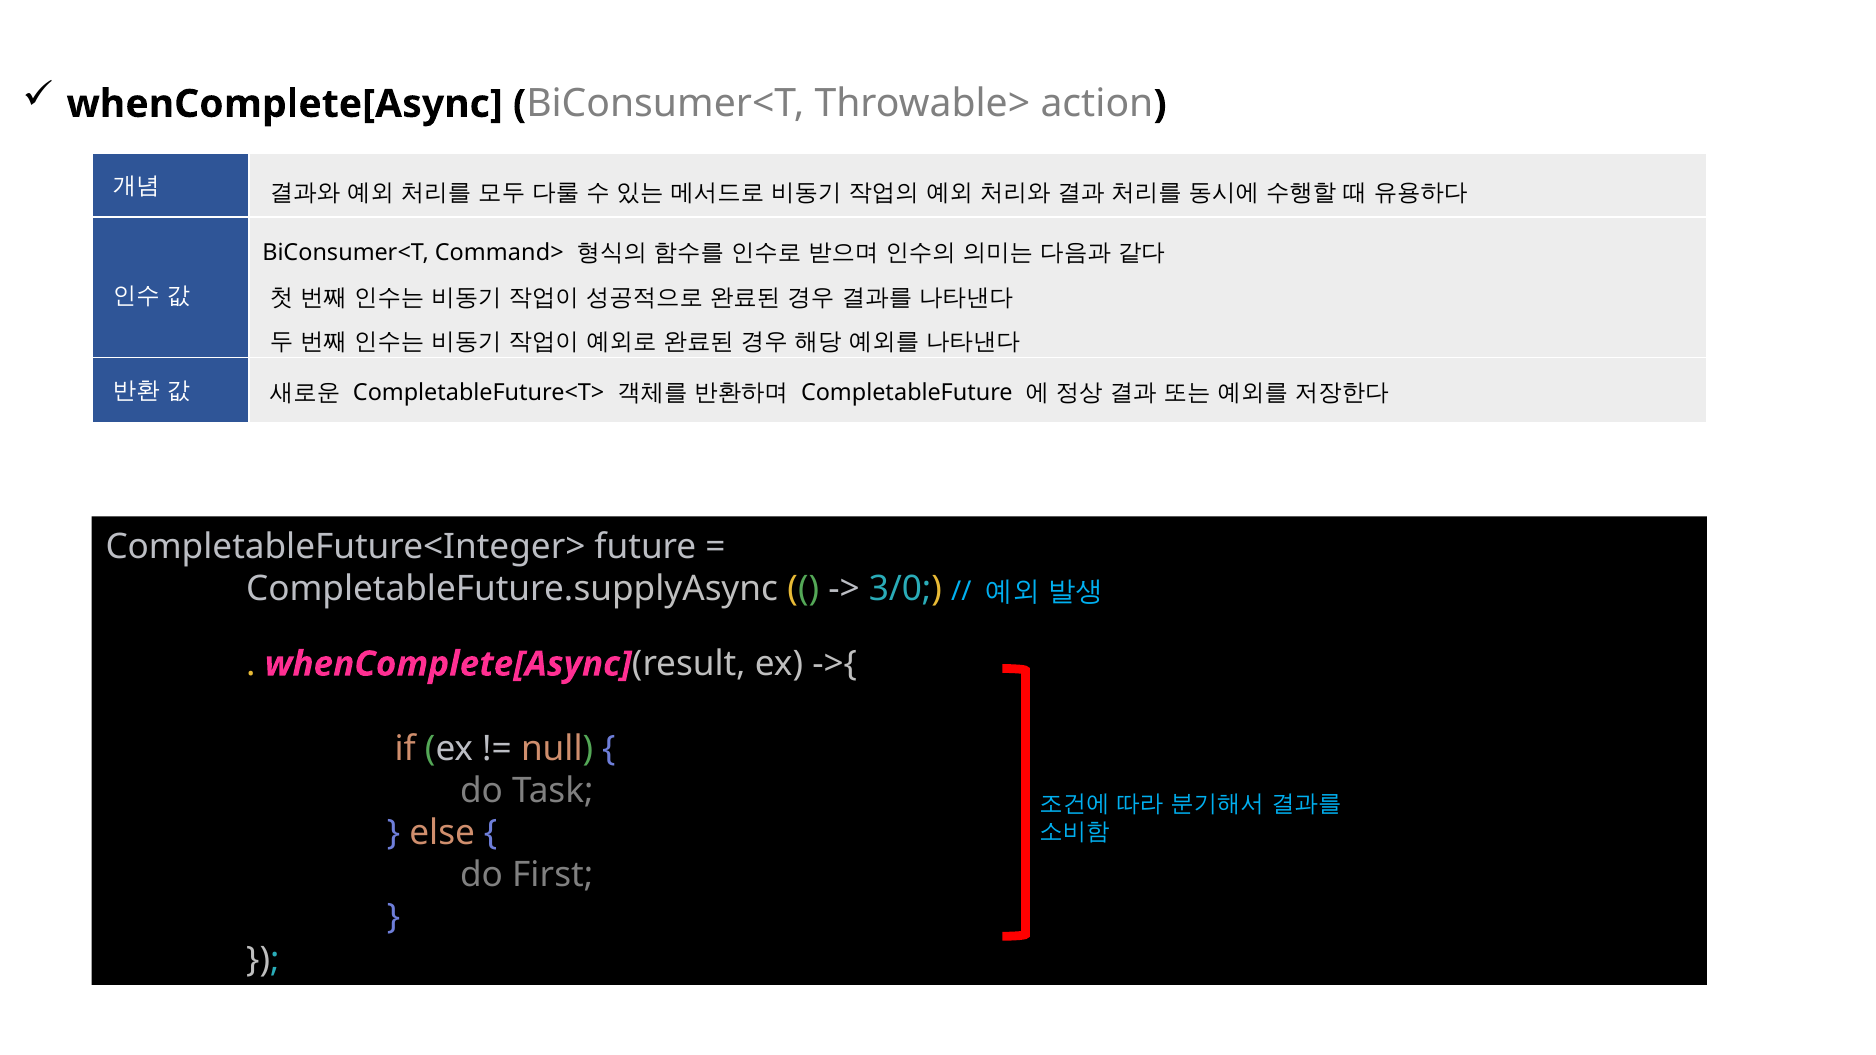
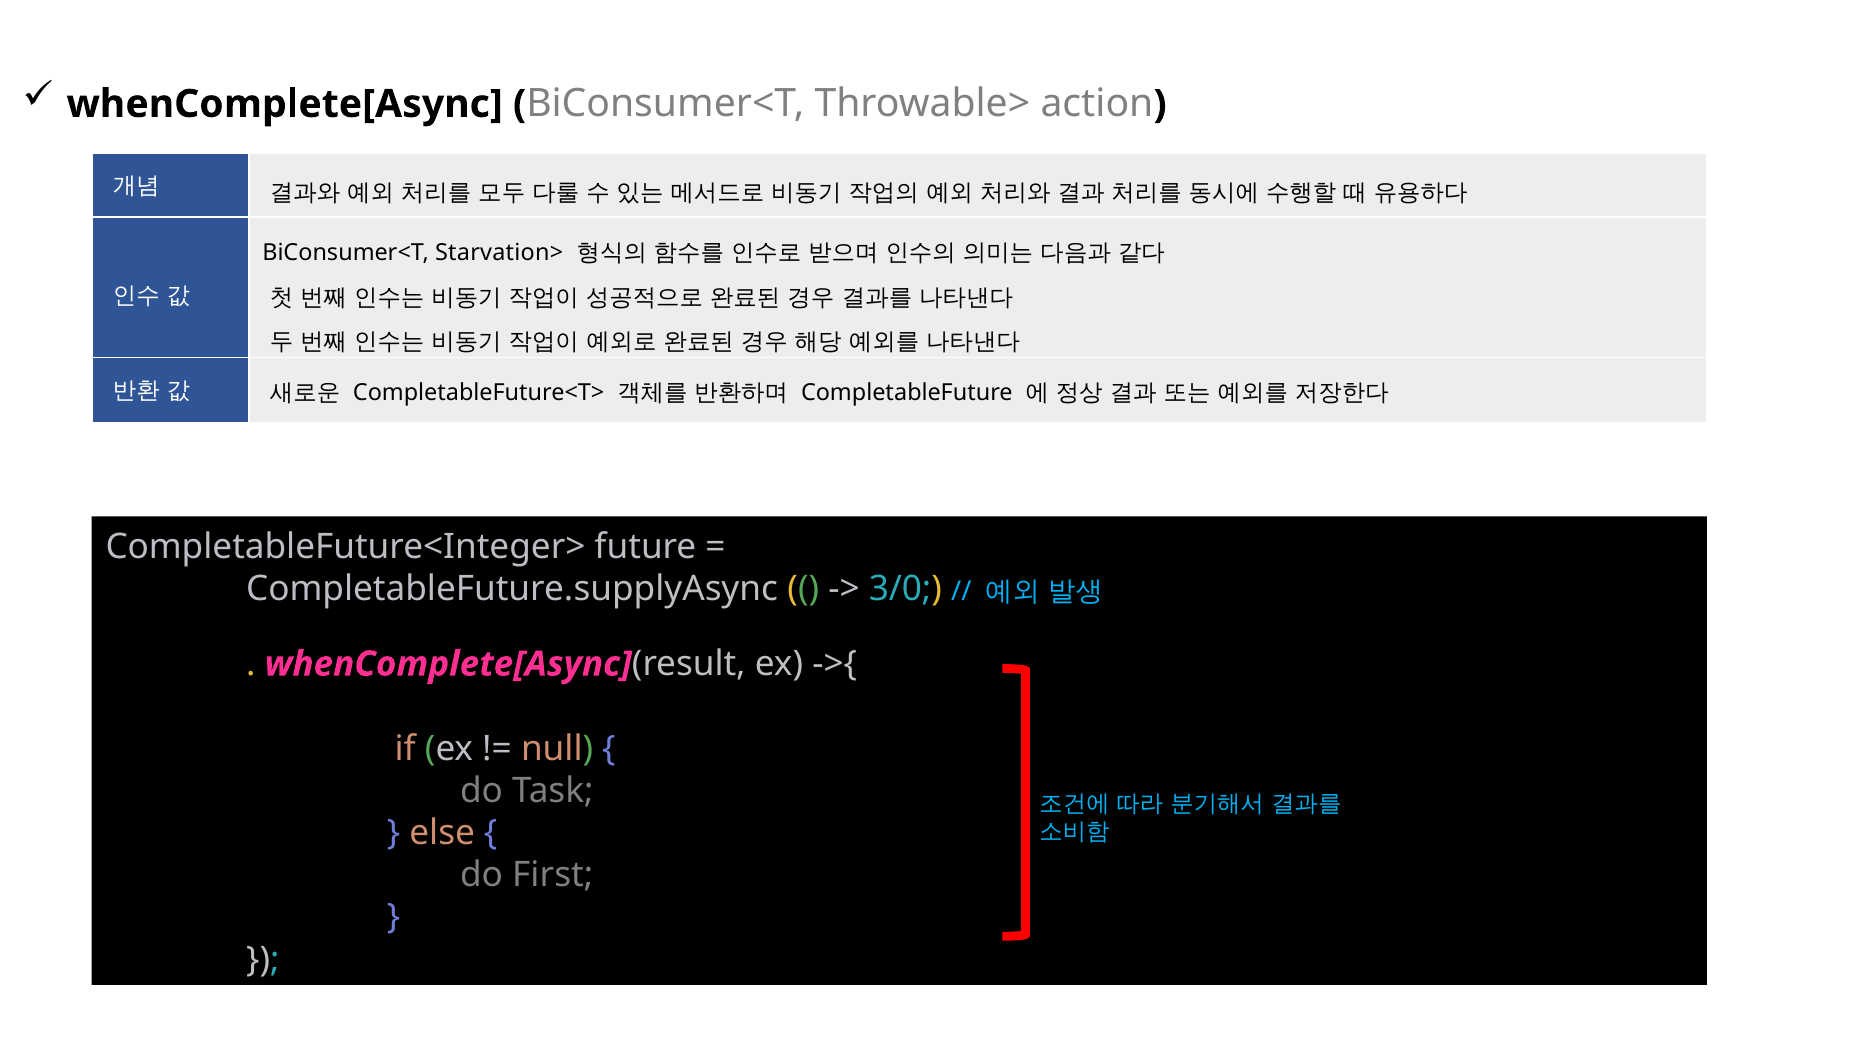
Command>: Command> -> Starvation>
